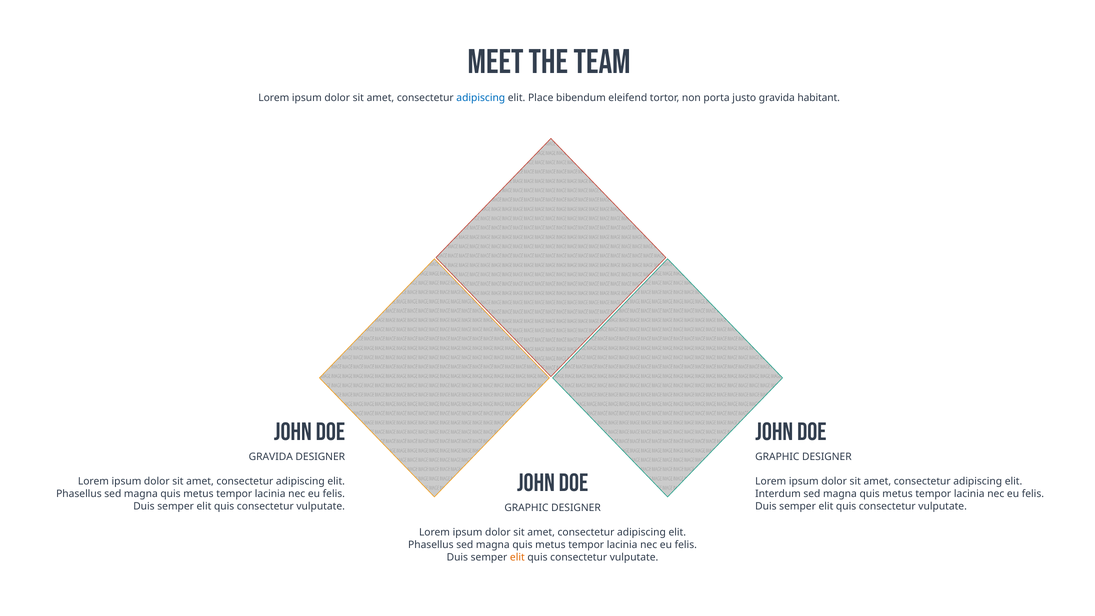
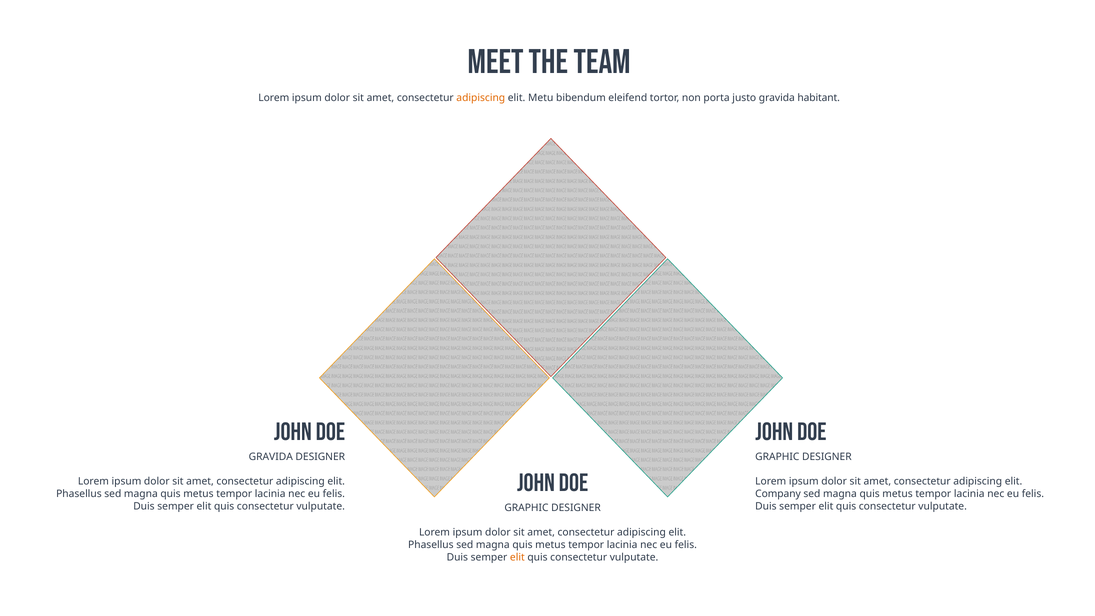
adipiscing at (481, 98) colour: blue -> orange
Place: Place -> Metu
Interdum: Interdum -> Company
